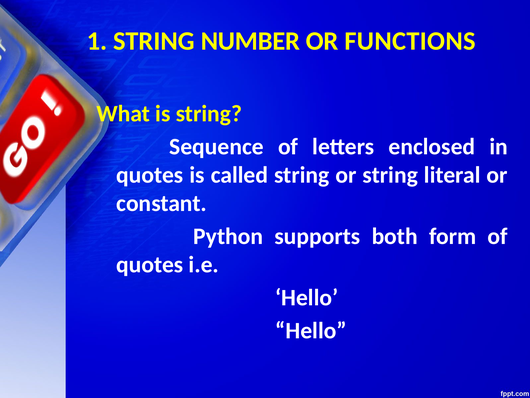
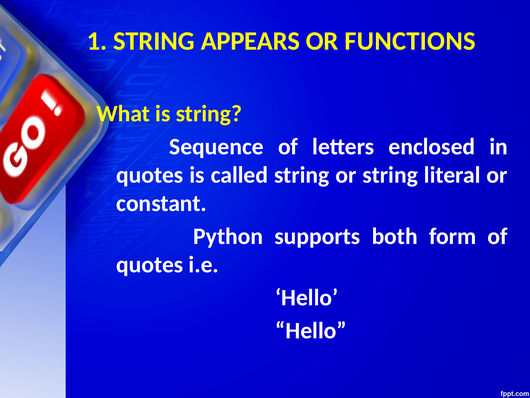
NUMBER: NUMBER -> APPEARS
